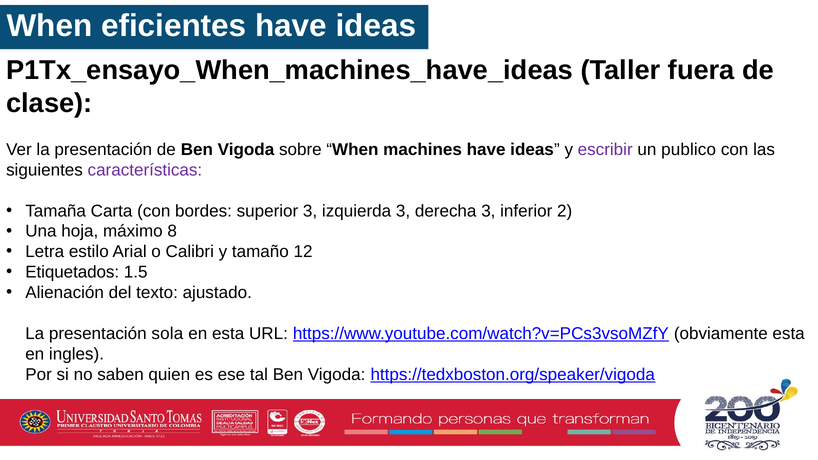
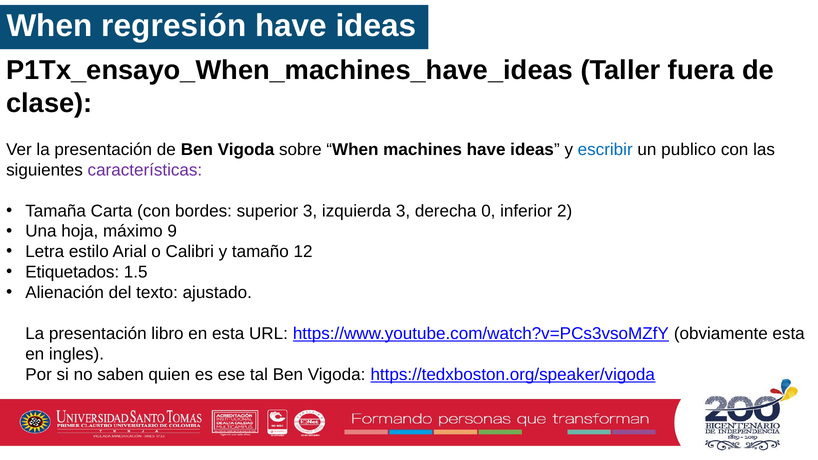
eficientes: eficientes -> regresión
escribir colour: purple -> blue
derecha 3: 3 -> 0
8: 8 -> 9
sola: sola -> libro
